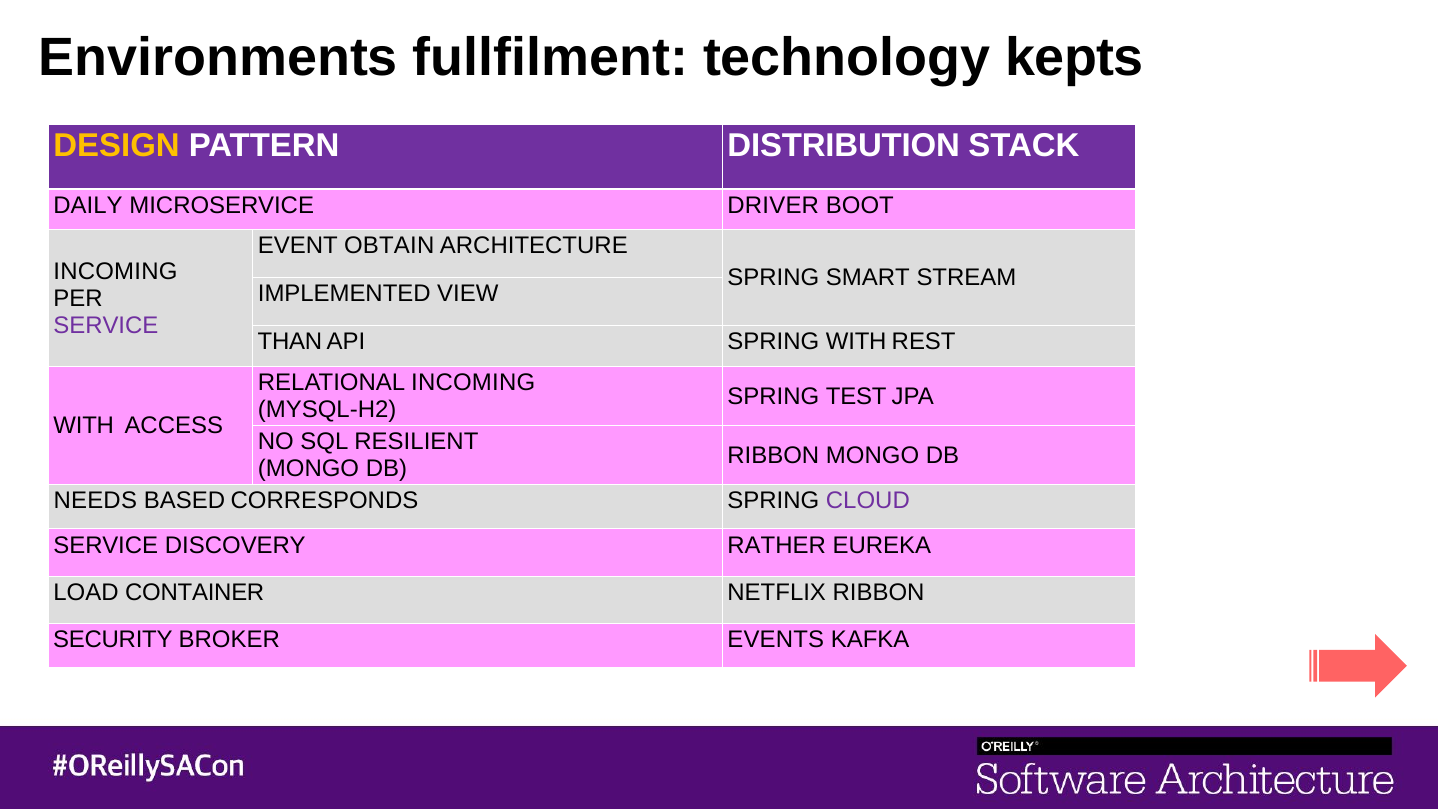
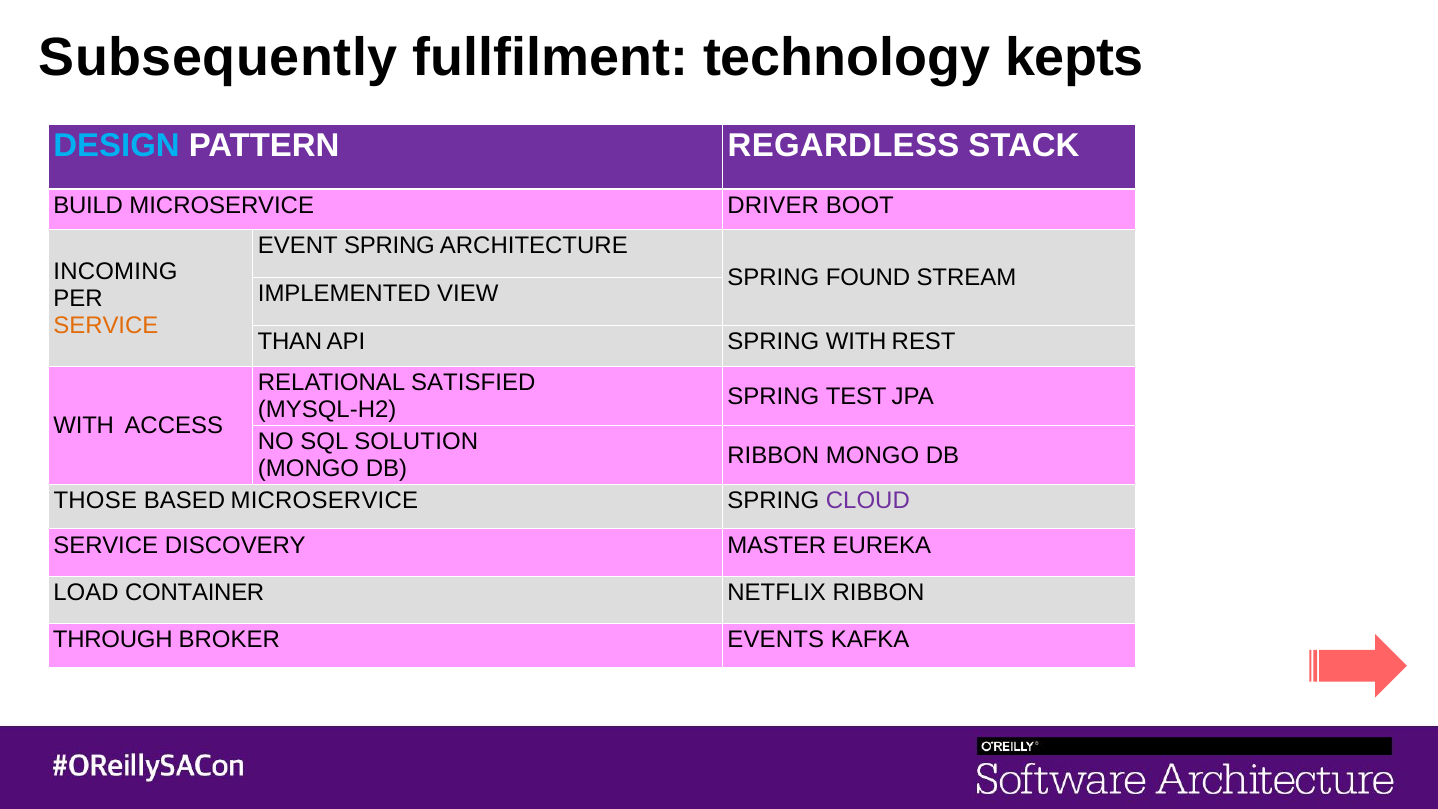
Environments: Environments -> Subsequently
DESIGN colour: yellow -> light blue
DISTRIBUTION: DISTRIBUTION -> REGARDLESS
DAILY: DAILY -> BUILD
EVENT OBTAIN: OBTAIN -> SPRING
SMART: SMART -> FOUND
SERVICE at (106, 325) colour: purple -> orange
RELATIONAL INCOMING: INCOMING -> SATISFIED
RESILIENT: RESILIENT -> SOLUTION
NEEDS: NEEDS -> THOSE
BASED CORRESPONDS: CORRESPONDS -> MICROSERVICE
RATHER: RATHER -> MASTER
SECURITY: SECURITY -> THROUGH
